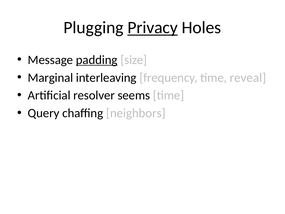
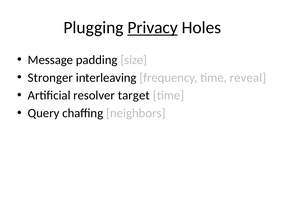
padding underline: present -> none
Marginal: Marginal -> Stronger
seems: seems -> target
